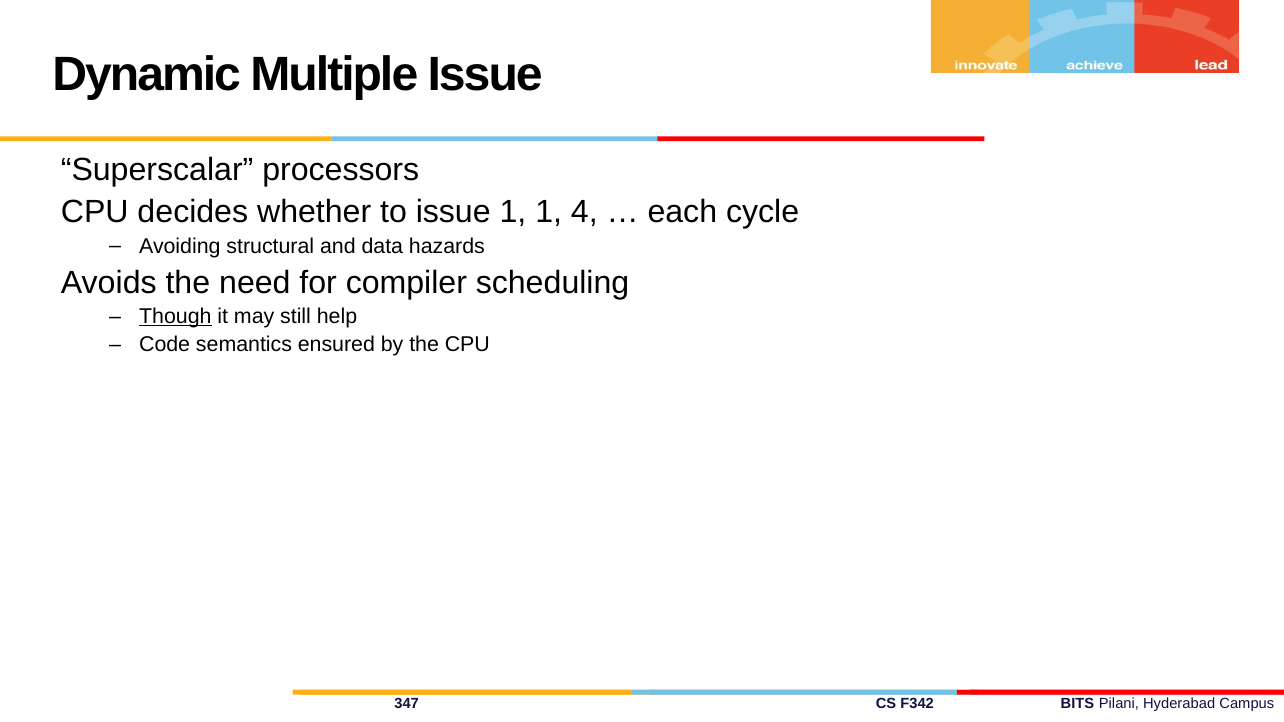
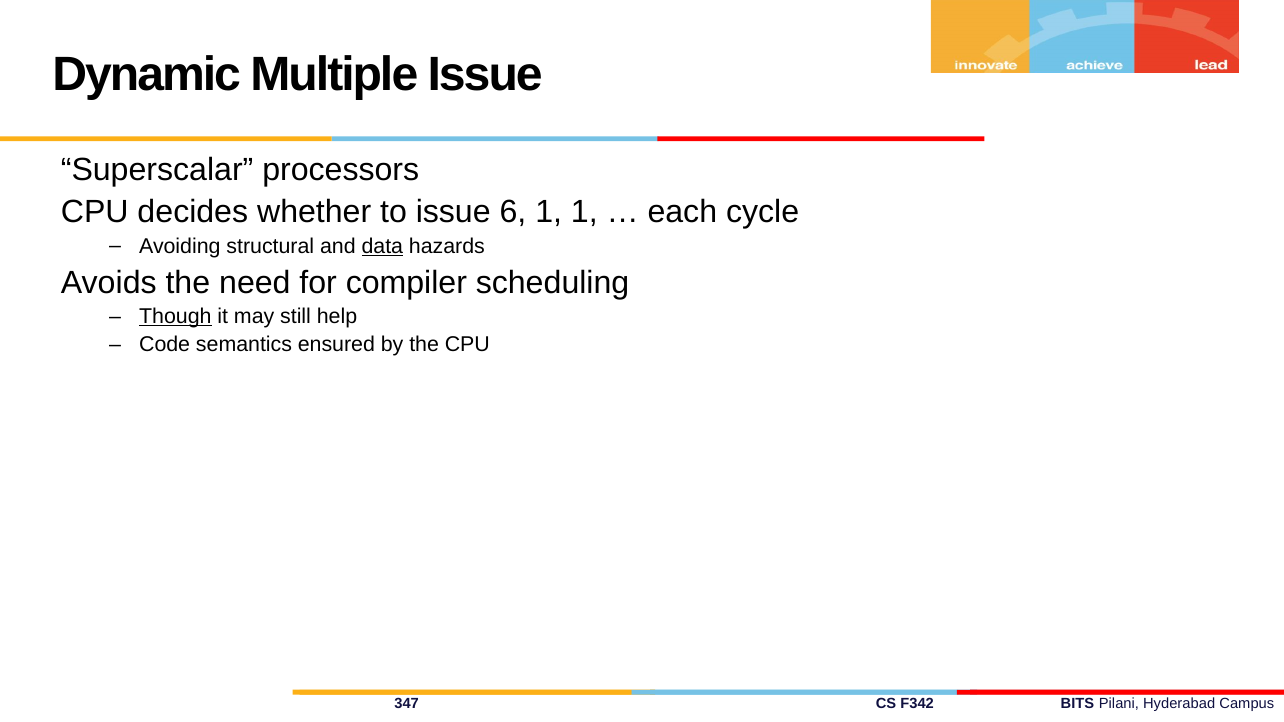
issue 1: 1 -> 6
1 4: 4 -> 1
data underline: none -> present
